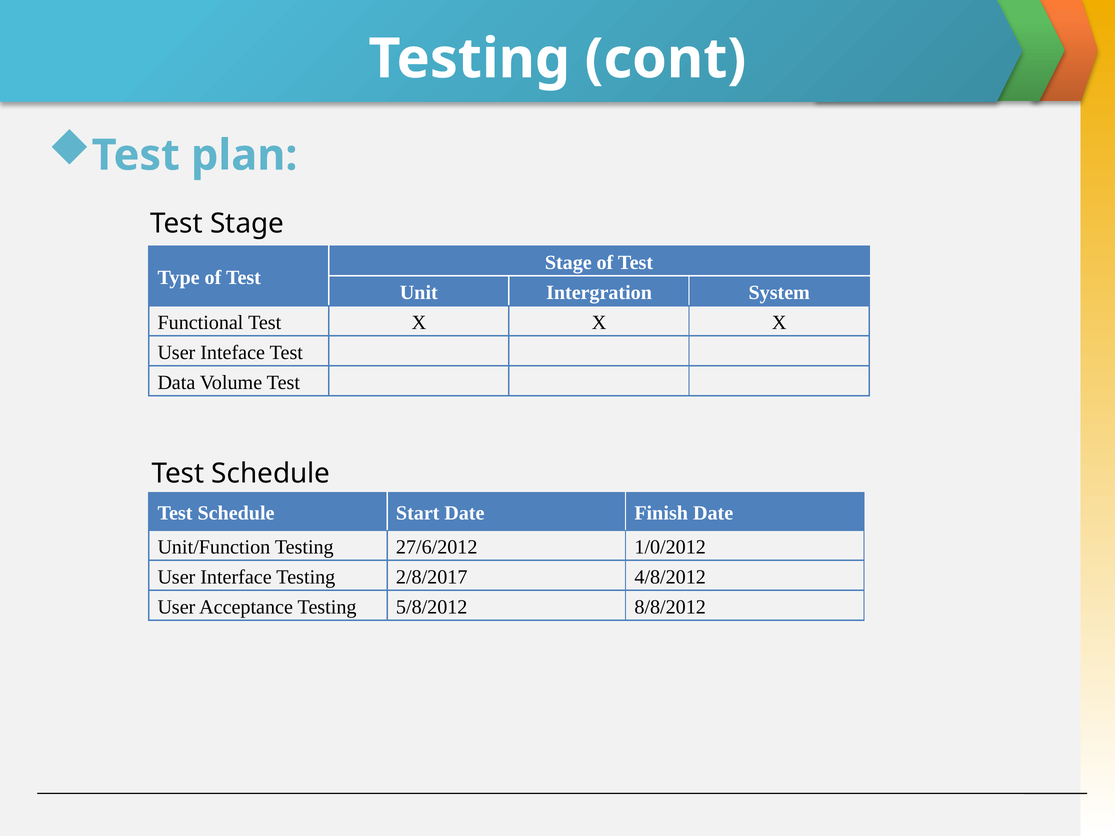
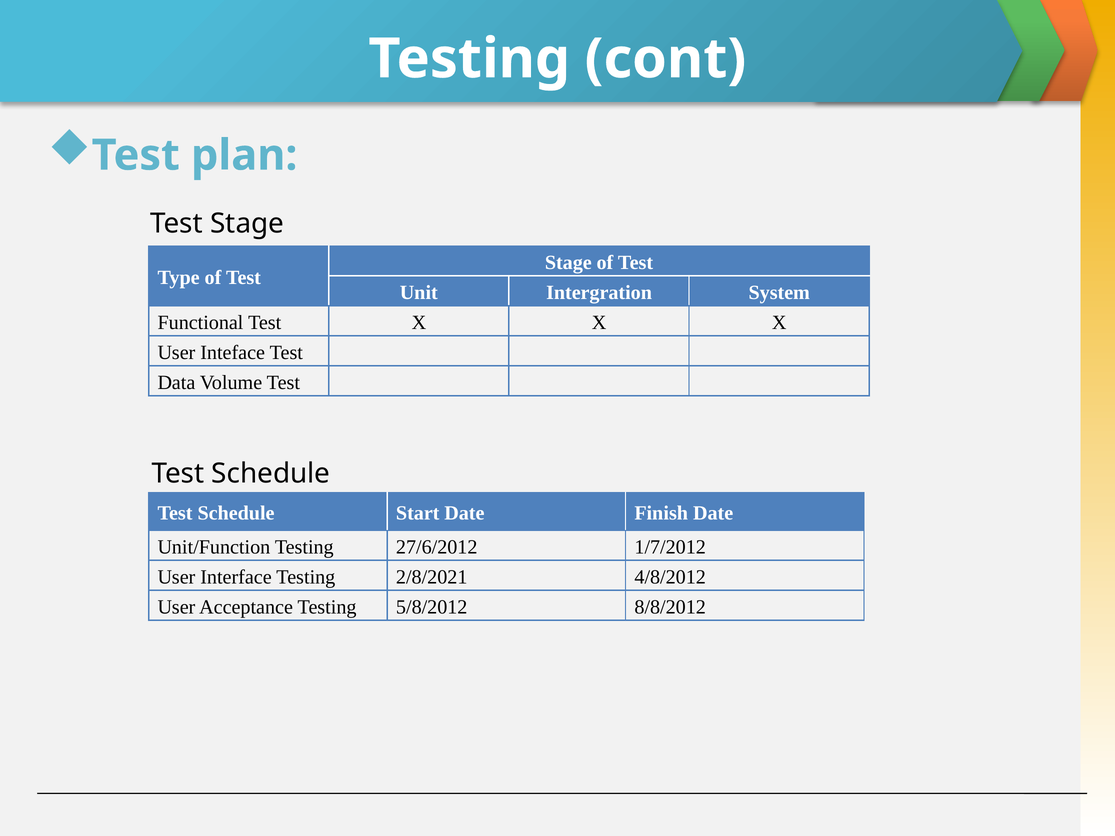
1/0/2012: 1/0/2012 -> 1/7/2012
2/8/2017: 2/8/2017 -> 2/8/2021
